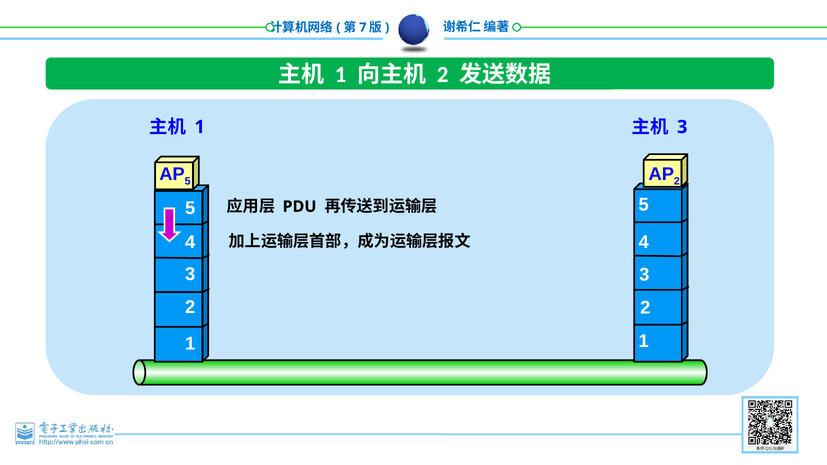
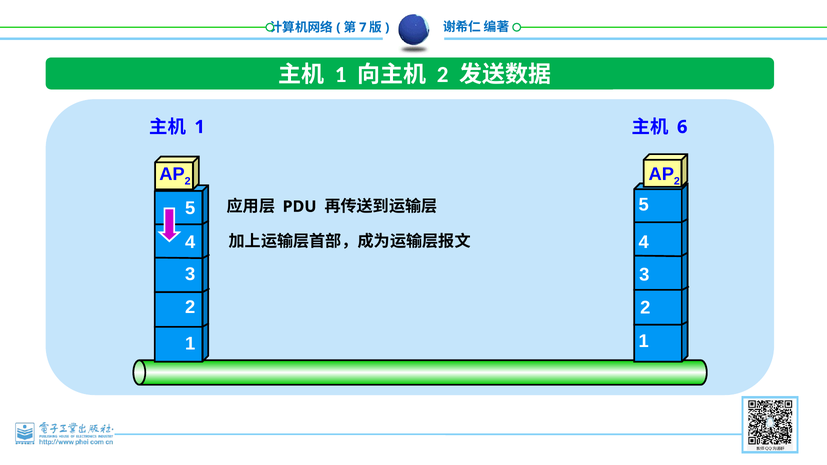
3 at (682, 127): 3 -> 6
5 at (188, 181): 5 -> 2
